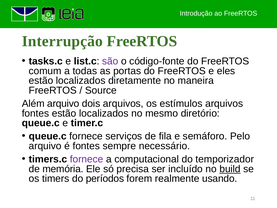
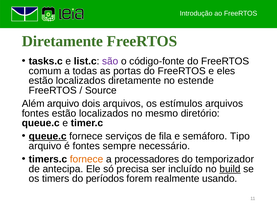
Interrupção at (62, 41): Interrupção -> Diretamente
maneira: maneira -> estende
queue.c at (48, 136) underline: none -> present
Pelo: Pelo -> Tipo
fornece at (87, 159) colour: purple -> orange
computacional: computacional -> processadores
memória: memória -> antecipa
